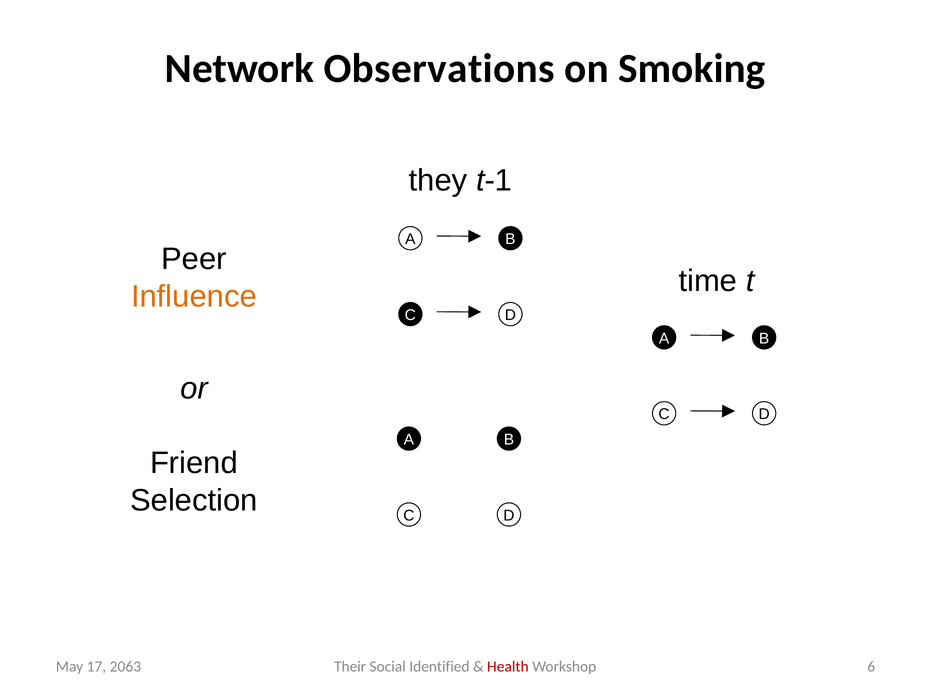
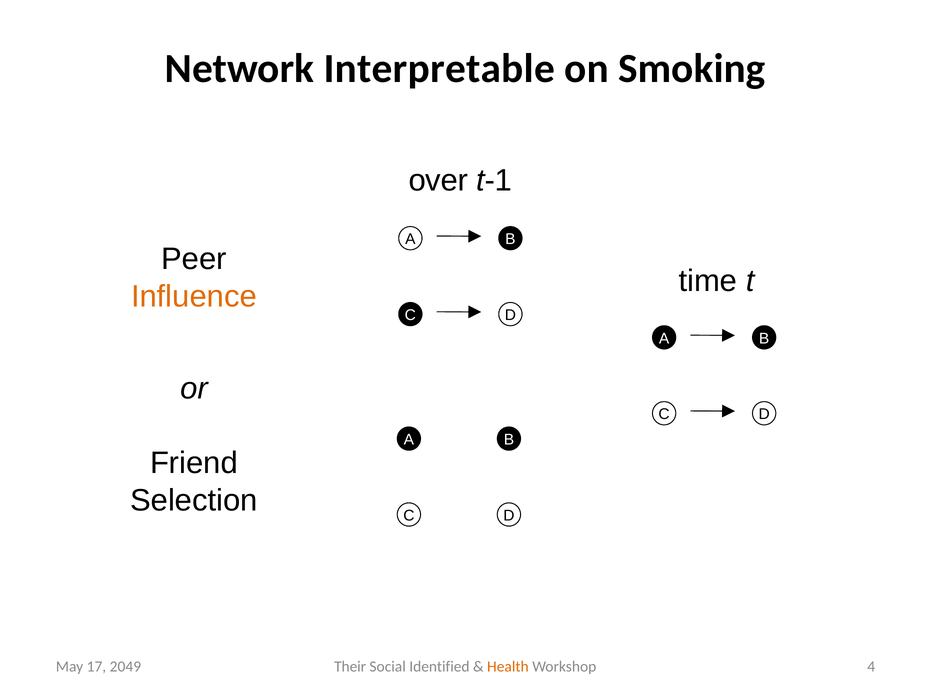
Observations: Observations -> Interpretable
they: they -> over
Health colour: red -> orange
6: 6 -> 4
2063: 2063 -> 2049
